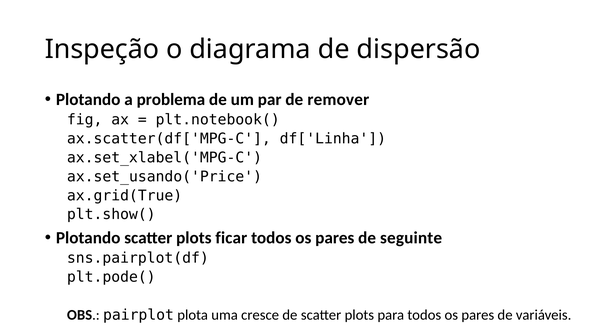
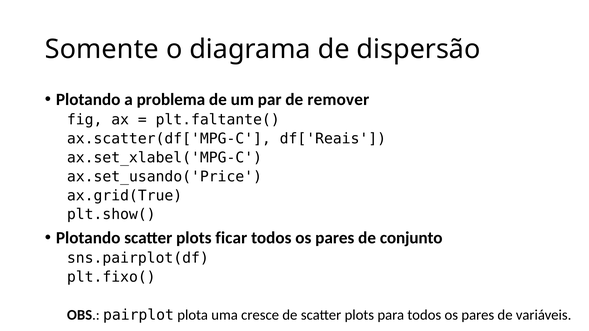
Inspeção: Inspeção -> Somente
plt.notebook(: plt.notebook( -> plt.faltante(
df['Linha: df['Linha -> df['Reais
seguinte: seguinte -> conjunto
plt.pode(: plt.pode( -> plt.fixo(
